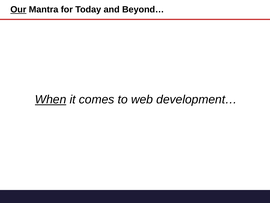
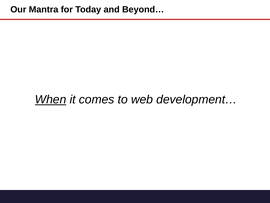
Our underline: present -> none
